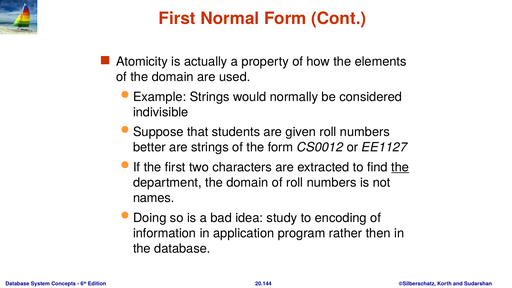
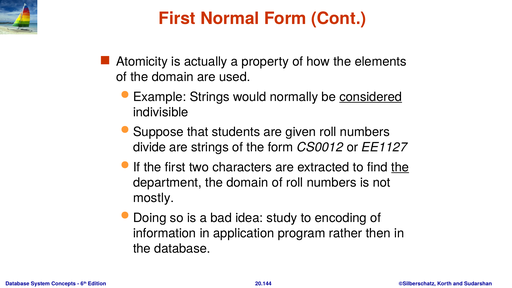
considered underline: none -> present
better: better -> divide
names: names -> mostly
